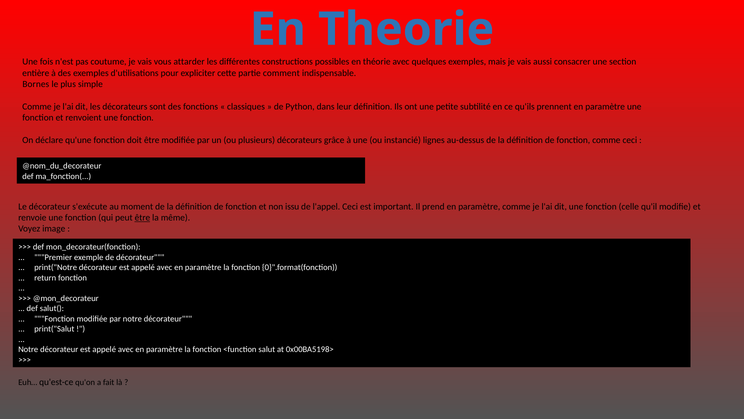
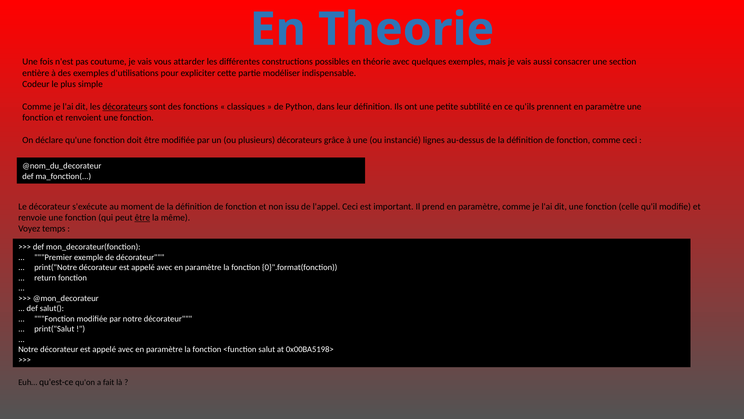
comment: comment -> modéliser
Bornes: Bornes -> Codeur
décorateurs at (125, 106) underline: none -> present
image: image -> temps
